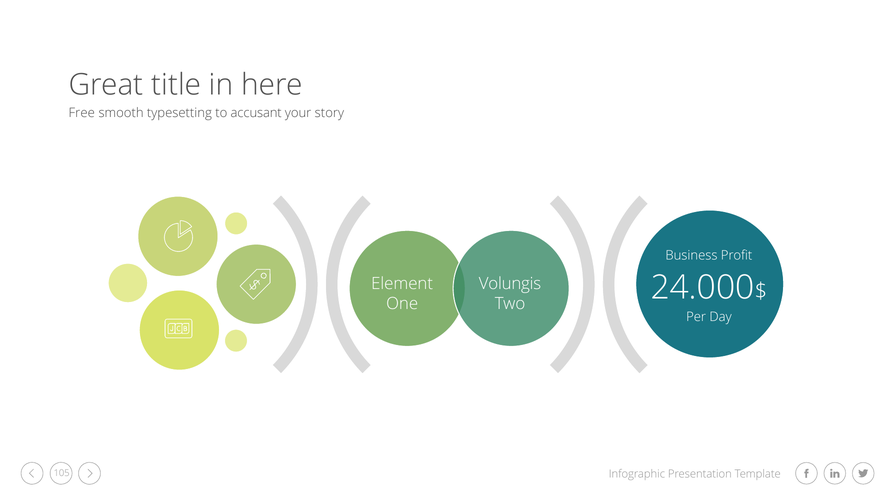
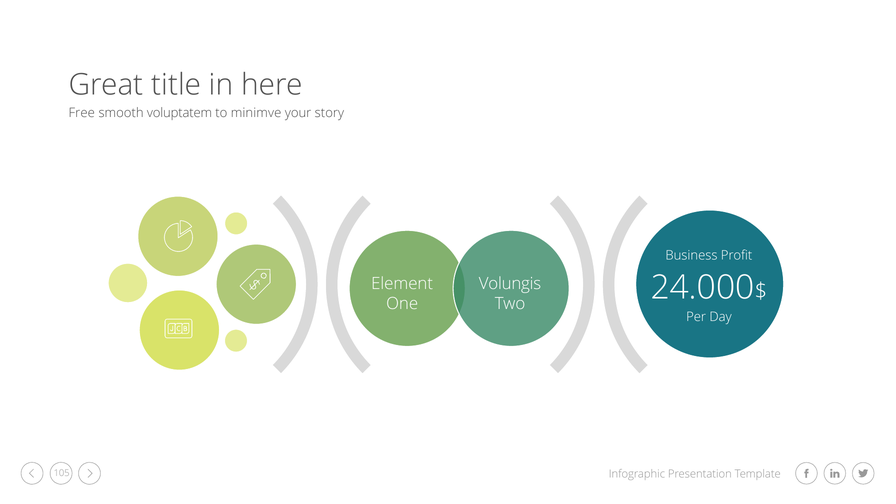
typesetting: typesetting -> voluptatem
accusant: accusant -> minimve
